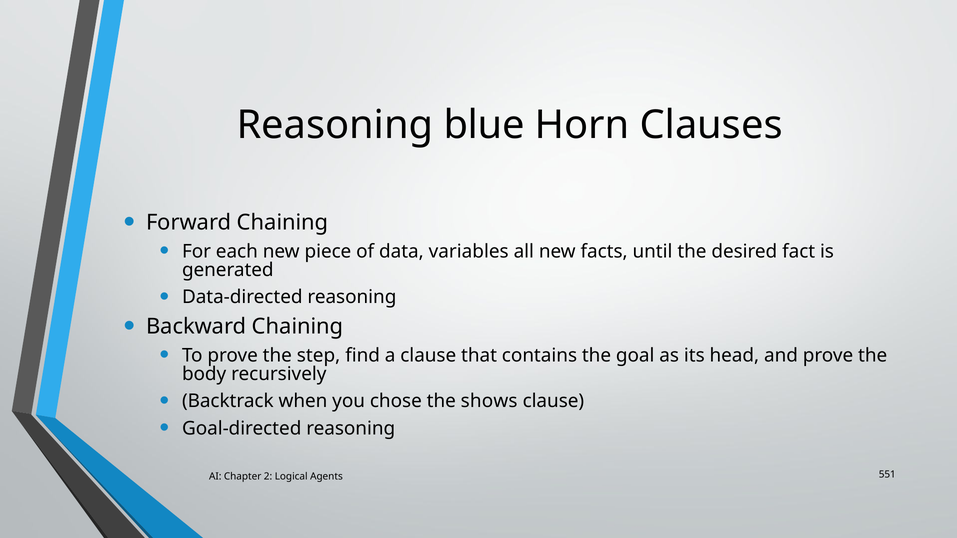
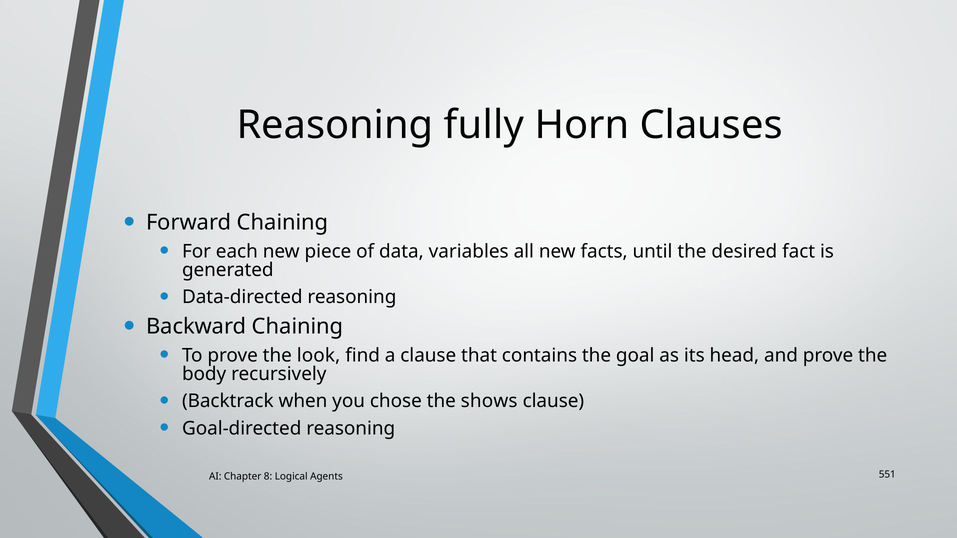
blue: blue -> fully
step: step -> look
2: 2 -> 8
